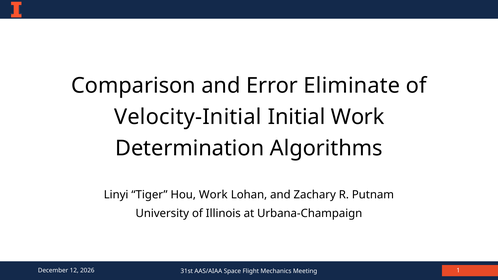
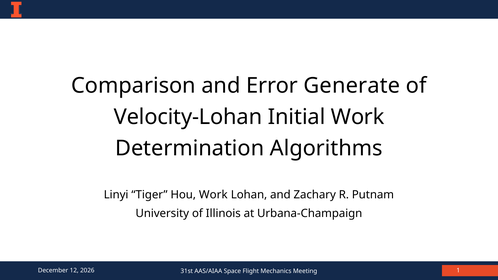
Eliminate: Eliminate -> Generate
Velocity-Initial: Velocity-Initial -> Velocity-Lohan
